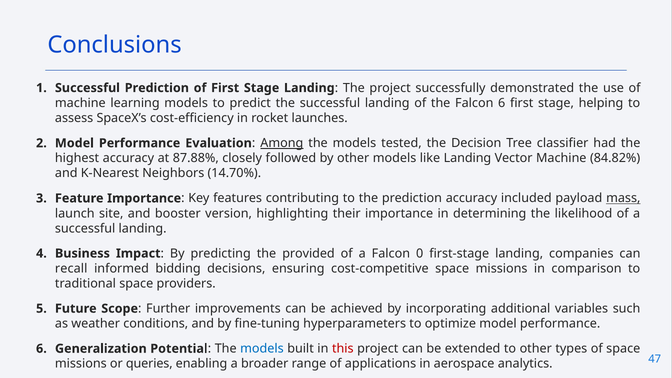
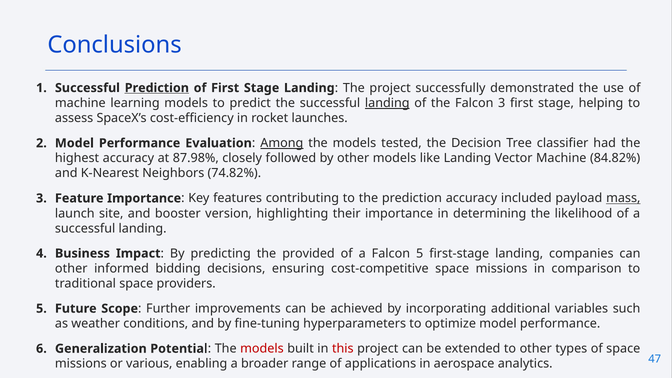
Prediction at (157, 88) underline: none -> present
landing at (387, 103) underline: none -> present
Falcon 6: 6 -> 3
87.88%: 87.88% -> 87.98%
14.70%: 14.70% -> 74.82%
Falcon 0: 0 -> 5
recall at (71, 269): recall -> other
models at (262, 349) colour: blue -> red
queries: queries -> various
